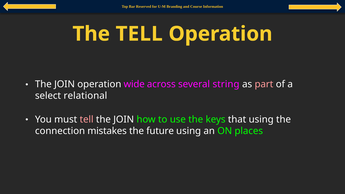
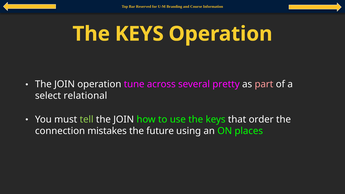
TELL at (139, 34): TELL -> KEYS
wide: wide -> tune
string: string -> pretty
tell at (87, 119) colour: pink -> light green
that using: using -> order
